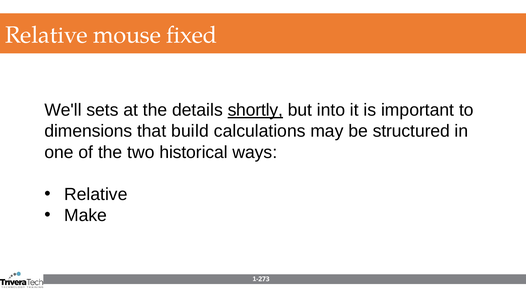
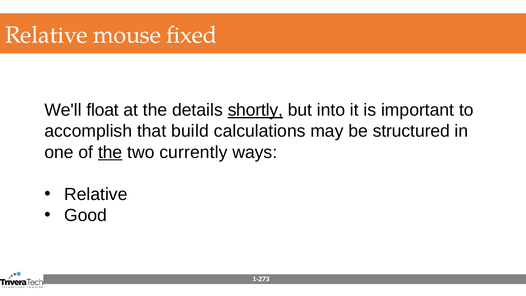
sets: sets -> float
dimensions: dimensions -> accomplish
the at (110, 152) underline: none -> present
historical: historical -> currently
Make: Make -> Good
